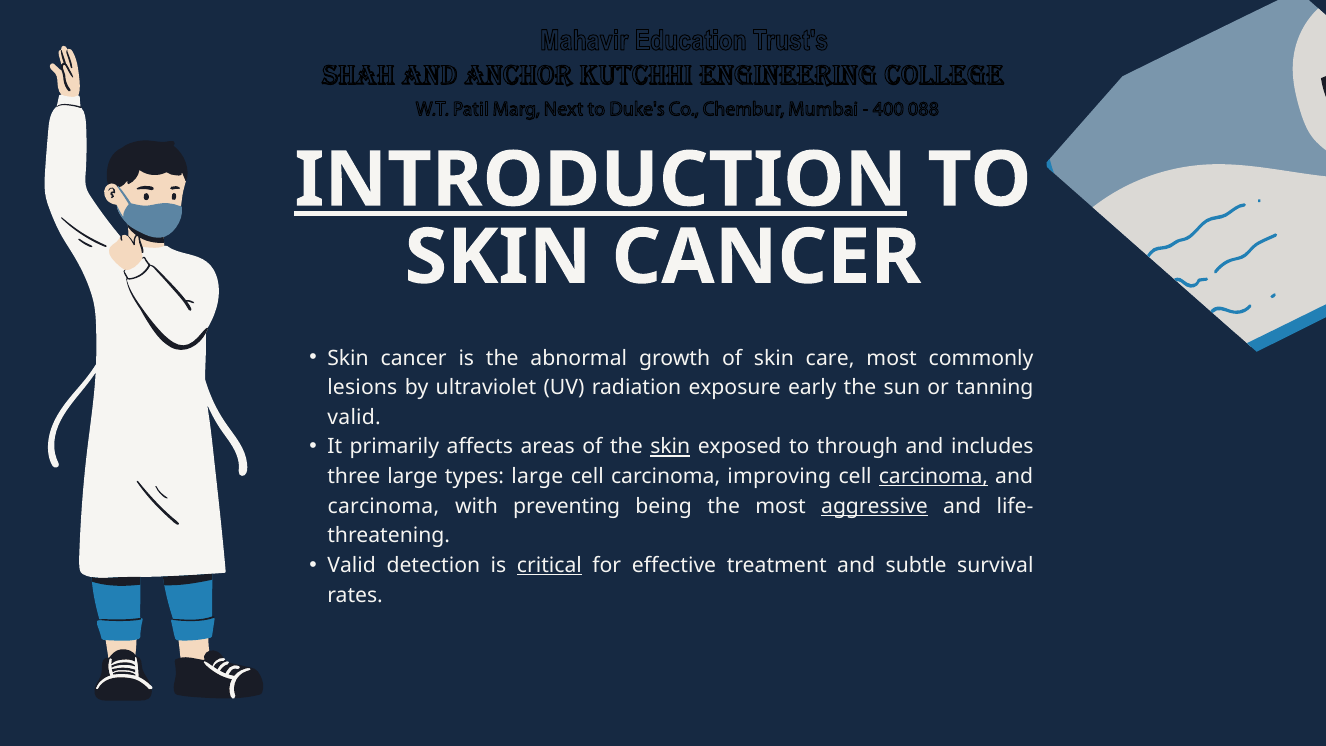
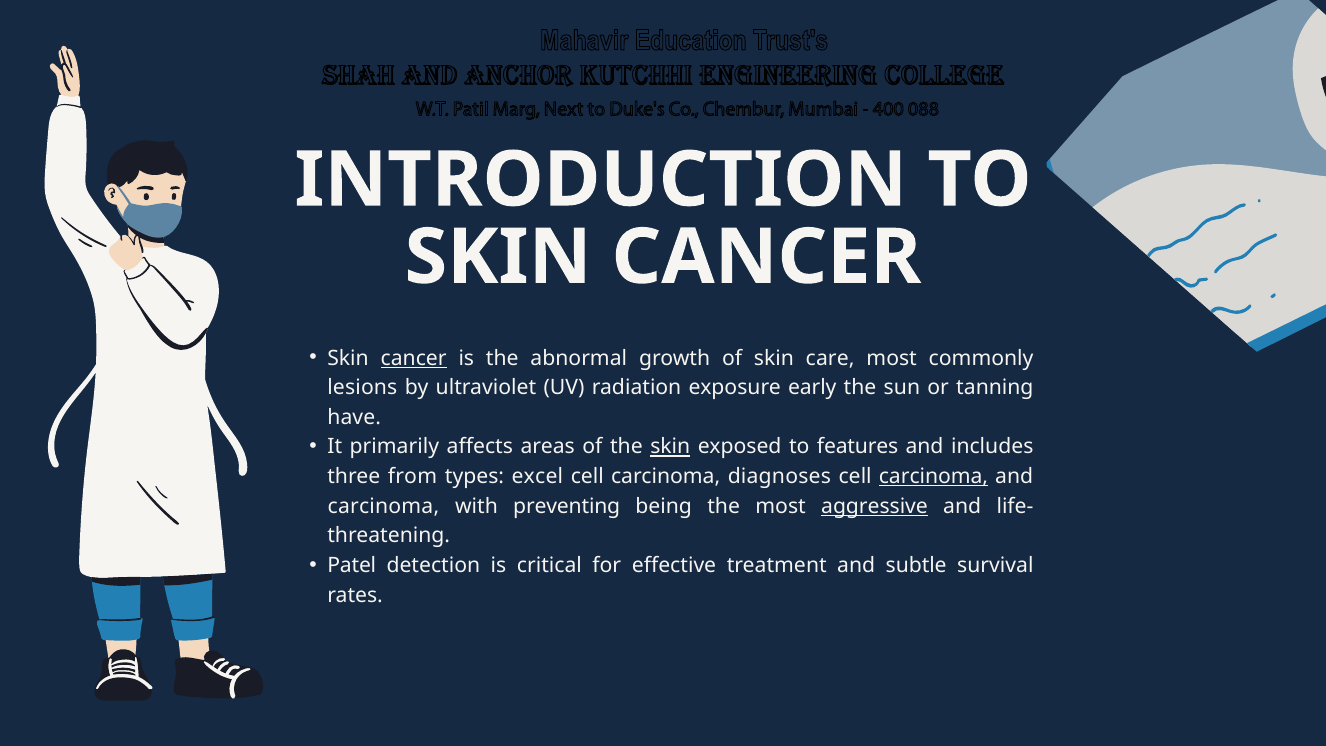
INTRODUCTION underline: present -> none
cancer at (414, 358) underline: none -> present
valid at (354, 417): valid -> have
through: through -> features
three large: large -> from
types large: large -> excel
improving: improving -> diagnoses
Valid at (352, 566): Valid -> Patel
critical underline: present -> none
